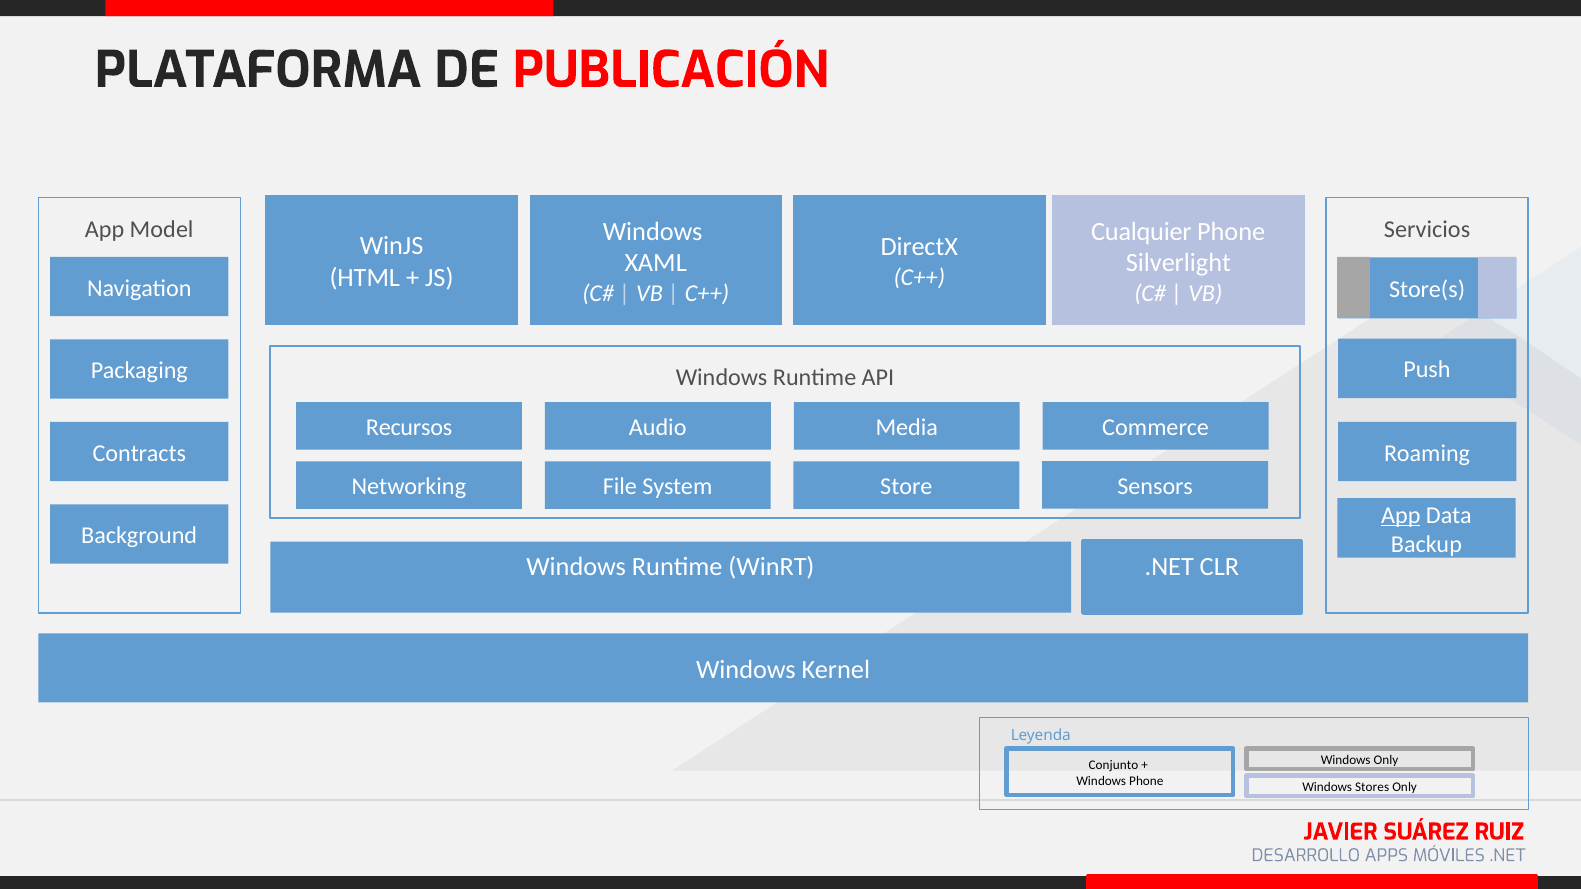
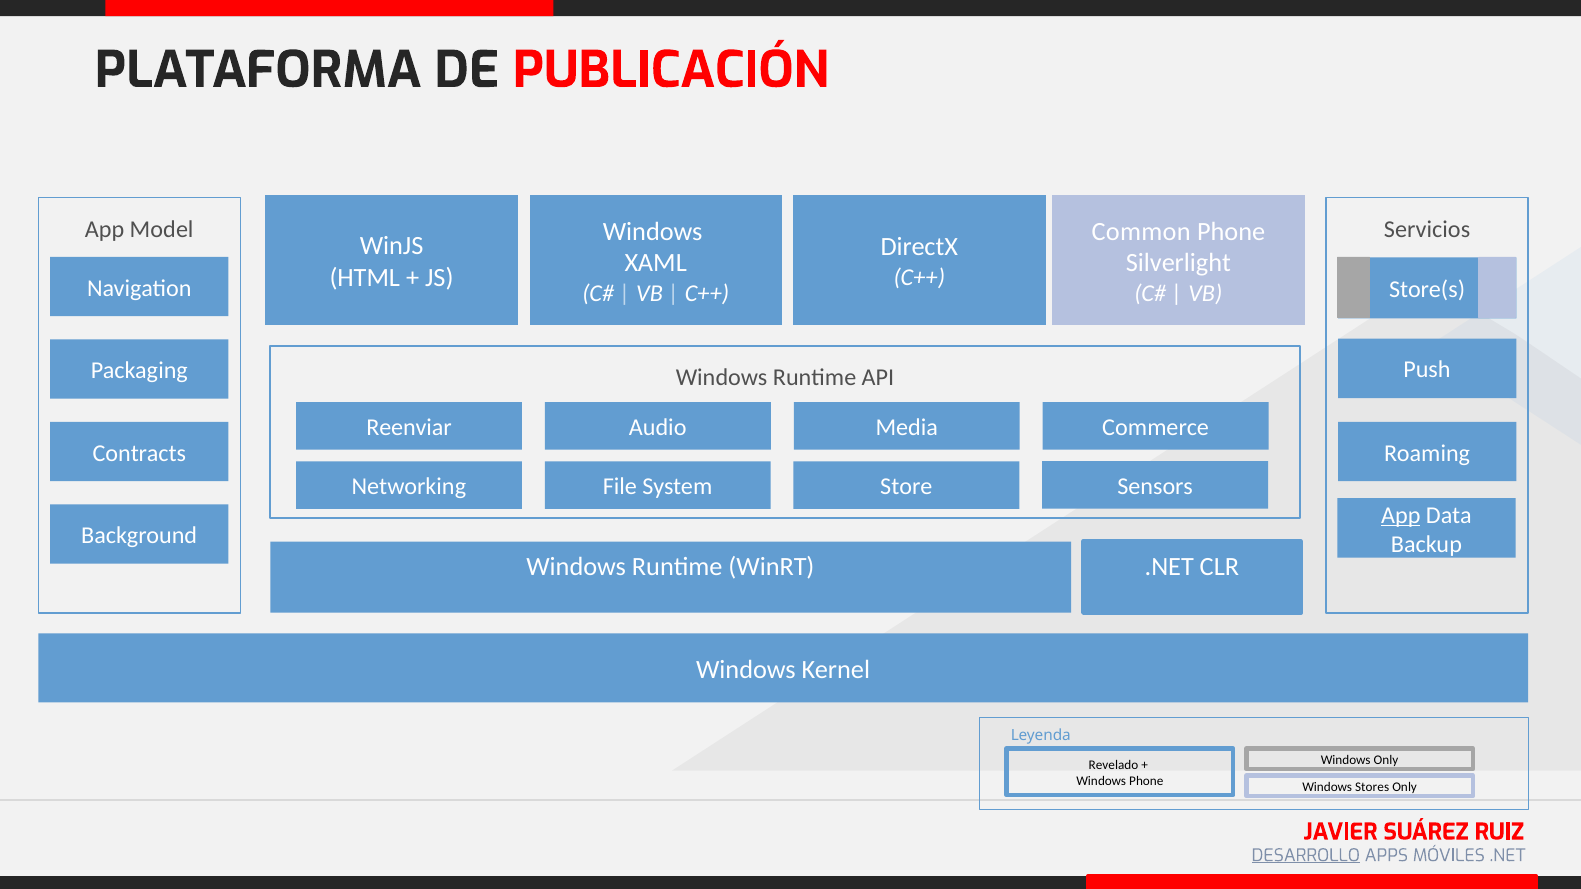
Cualquier: Cualquier -> Common
Recursos: Recursos -> Reenviar
Conjunto: Conjunto -> Revelado
DESARROLLO underline: none -> present
